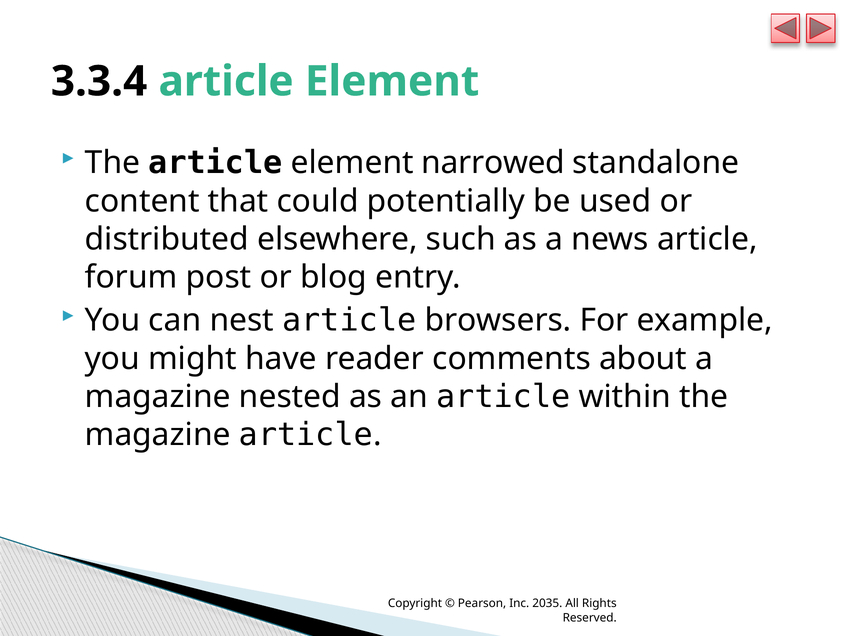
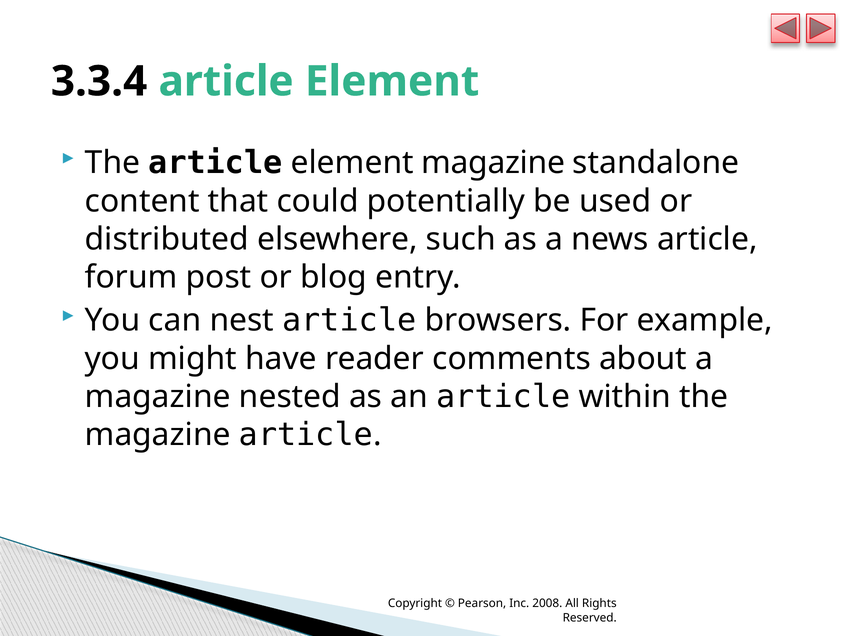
element narrowed: narrowed -> magazine
2035: 2035 -> 2008
